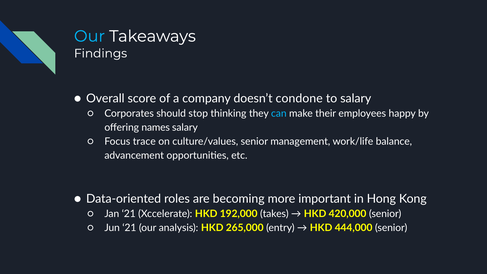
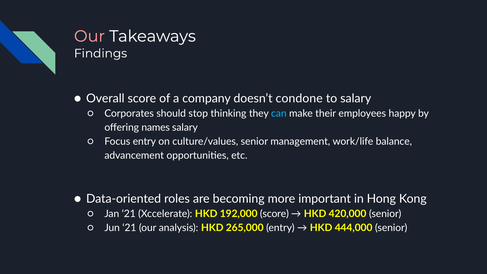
Our at (89, 36) colour: light blue -> pink
Focus trace: trace -> entry
192,000 takes: takes -> score
